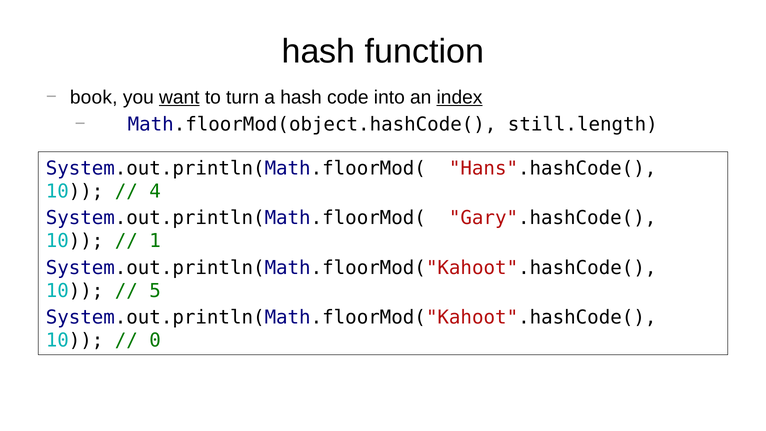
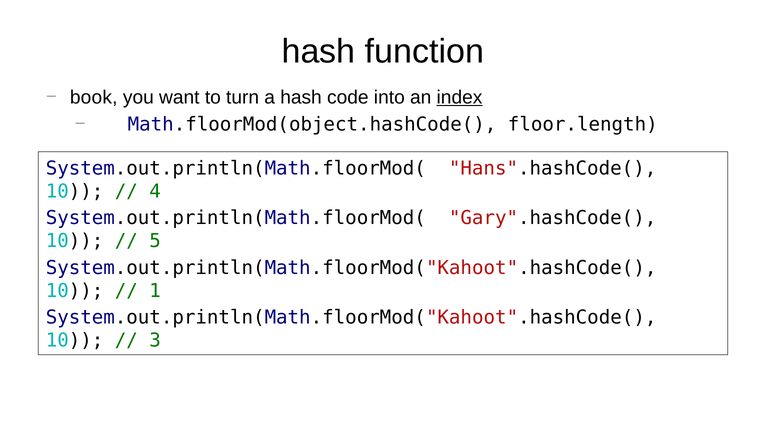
want underline: present -> none
still.length: still.length -> floor.length
1: 1 -> 5
5: 5 -> 1
0: 0 -> 3
